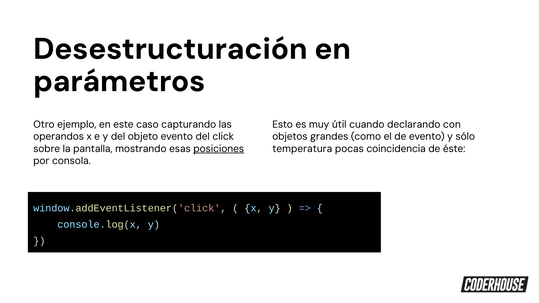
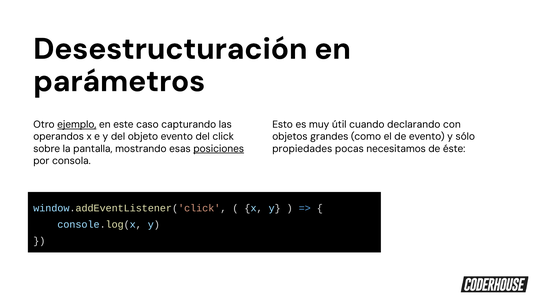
ejemplo underline: none -> present
temperatura: temperatura -> propiedades
coincidencia: coincidencia -> necesitamos
